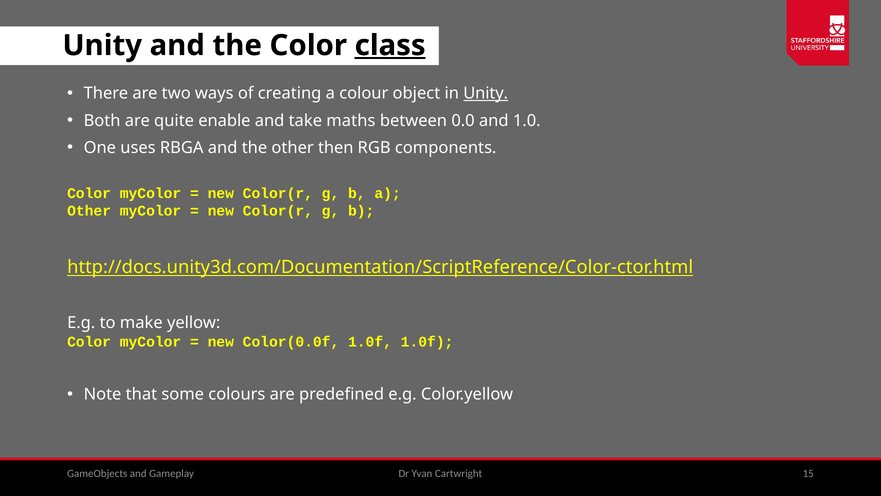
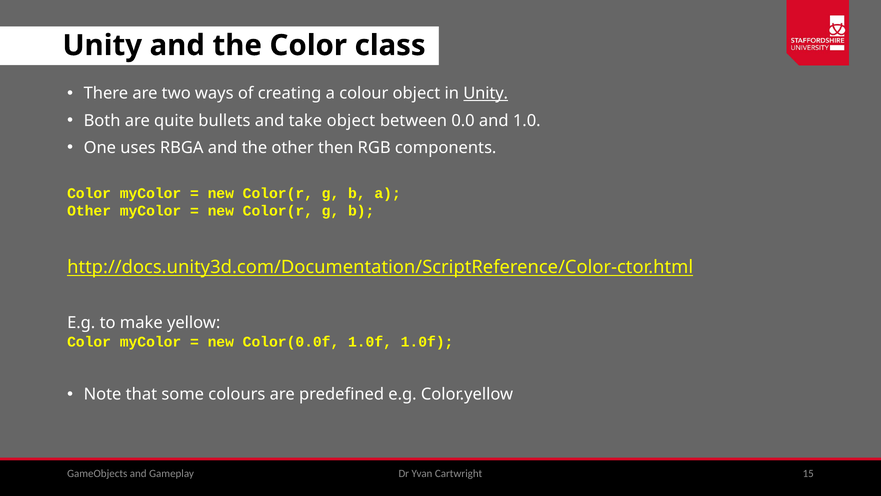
class underline: present -> none
enable: enable -> bullets
take maths: maths -> object
